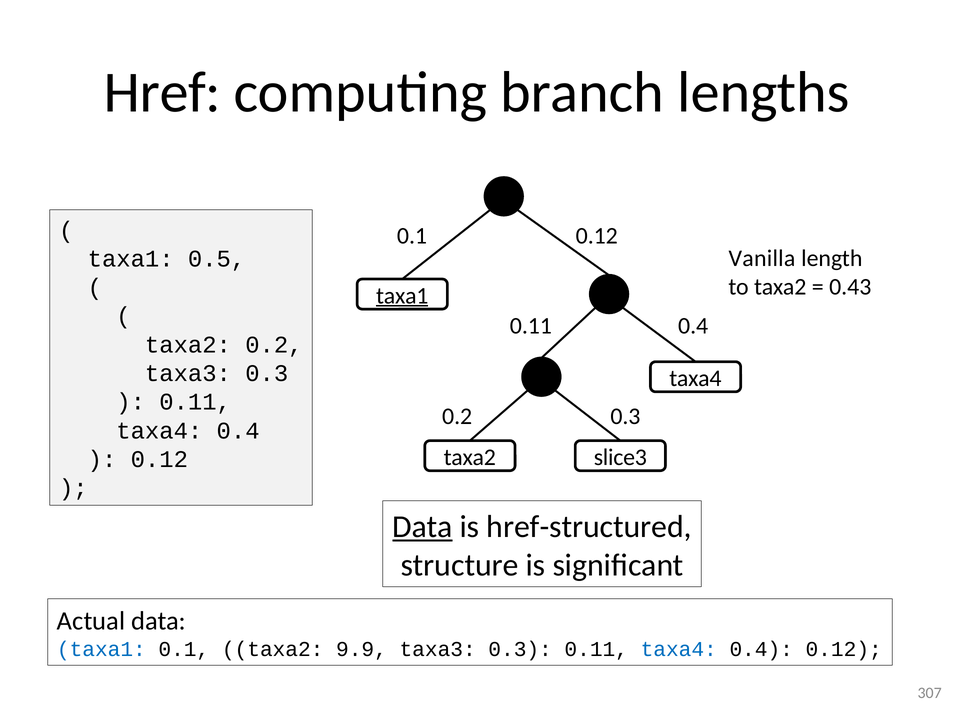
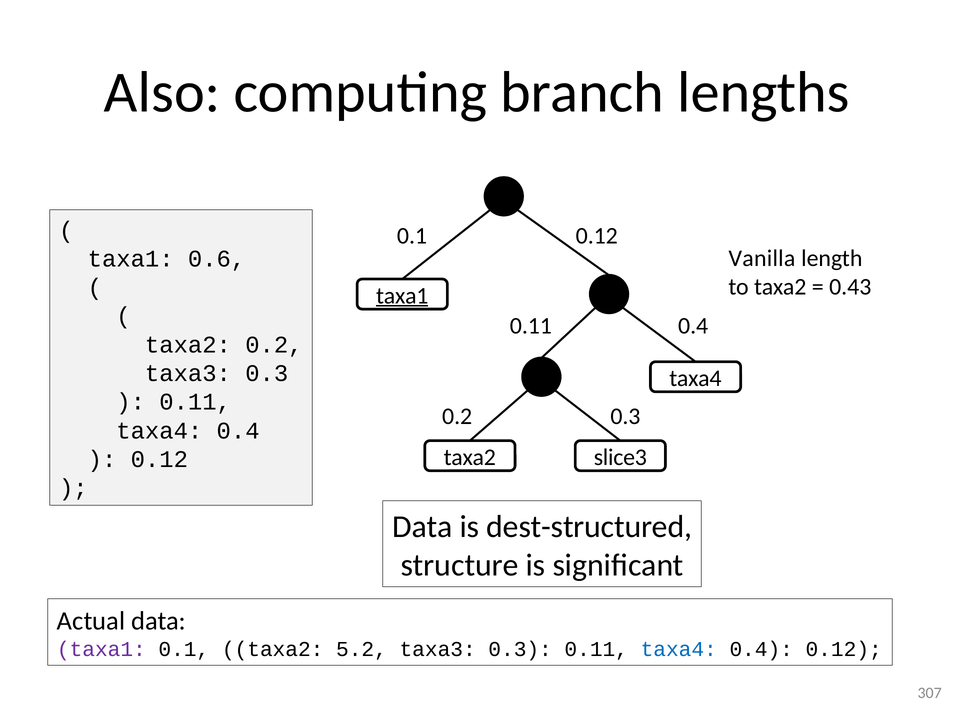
Href: Href -> Also
0.5: 0.5 -> 0.6
Data at (423, 527) underline: present -> none
href-structured: href-structured -> dest-structured
taxa1 at (101, 650) colour: blue -> purple
9.9: 9.9 -> 5.2
